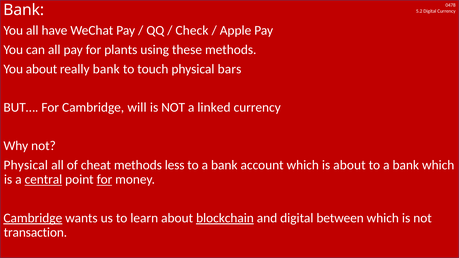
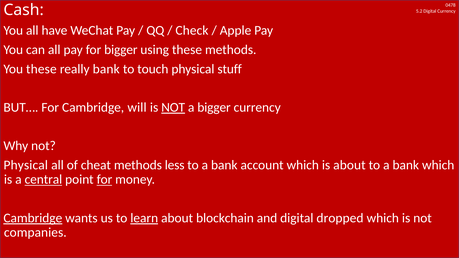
Bank at (24, 10): Bank -> Cash
for plants: plants -> bigger
You about: about -> these
bars: bars -> stuff
NOT at (173, 108) underline: none -> present
a linked: linked -> bigger
learn underline: none -> present
blockchain underline: present -> none
between: between -> dropped
transaction: transaction -> companies
